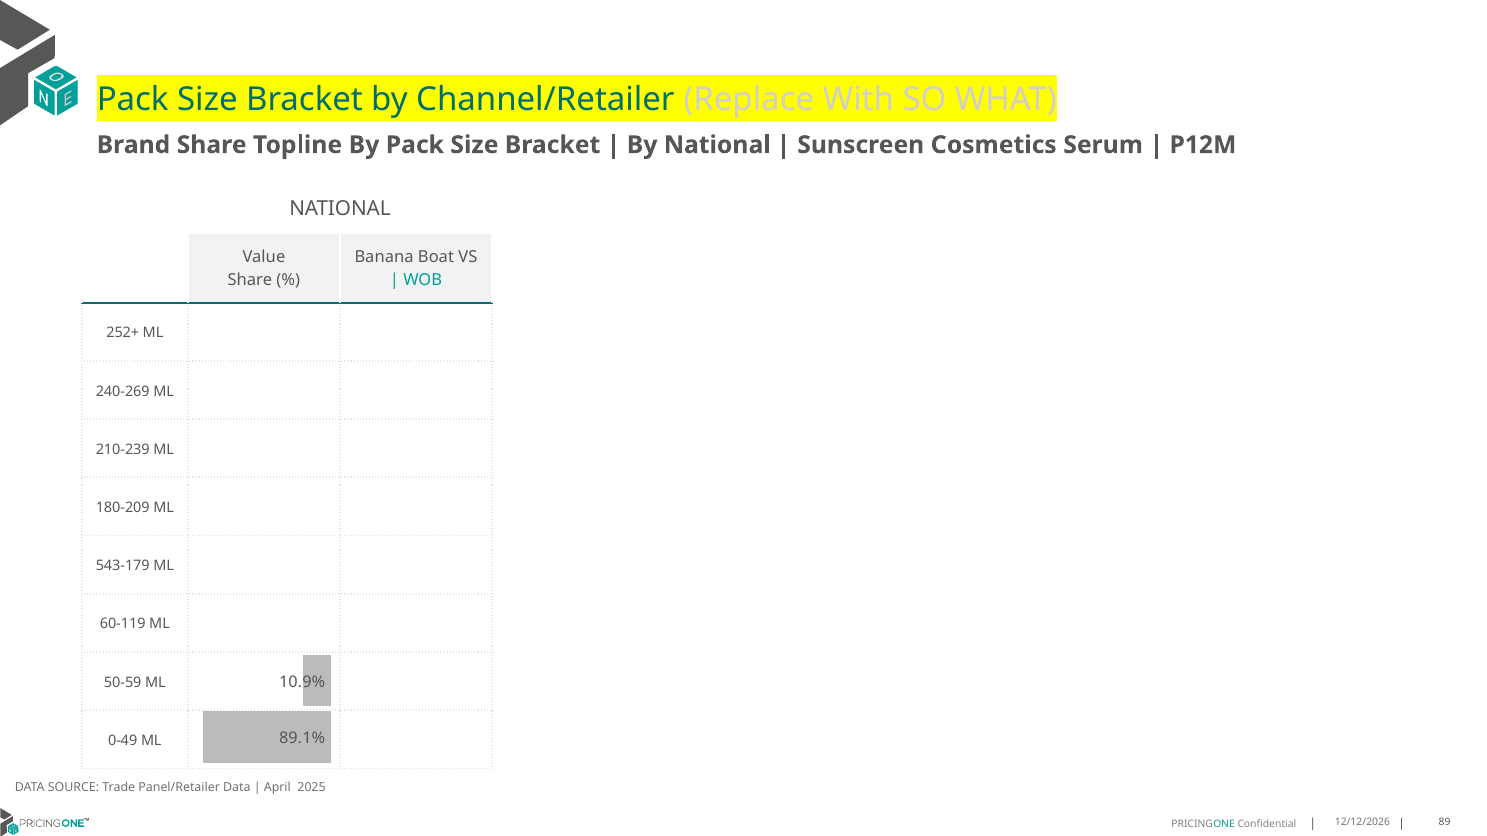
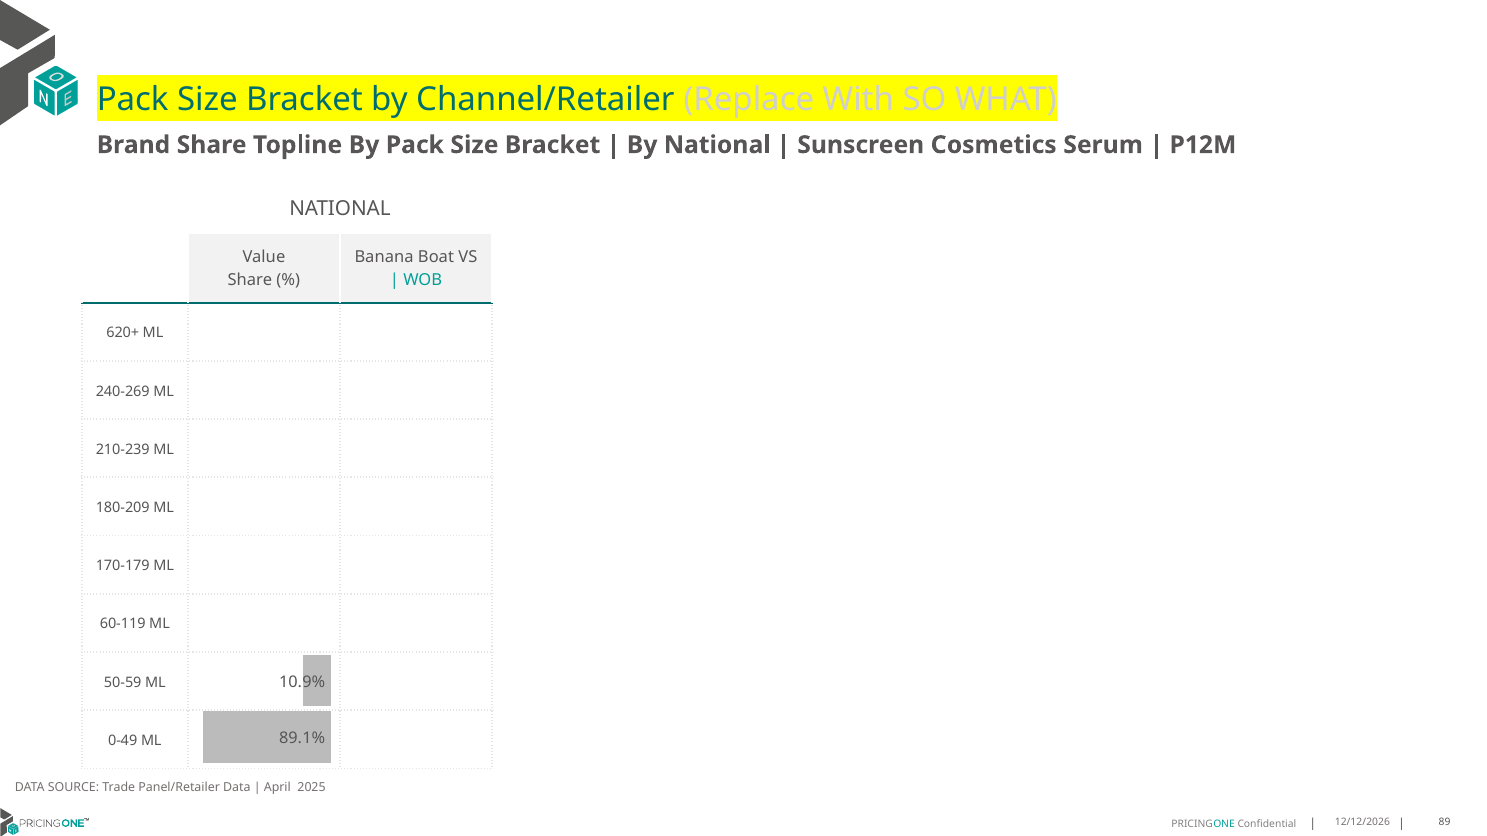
252+: 252+ -> 620+
543-179: 543-179 -> 170-179
